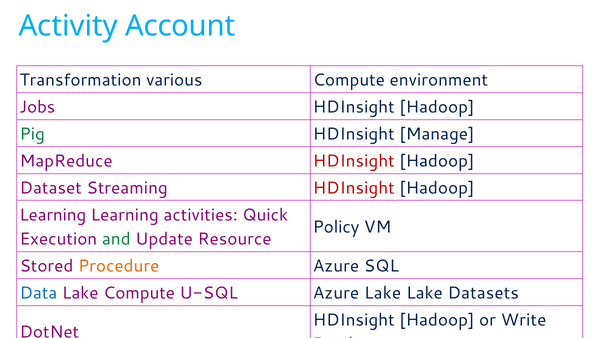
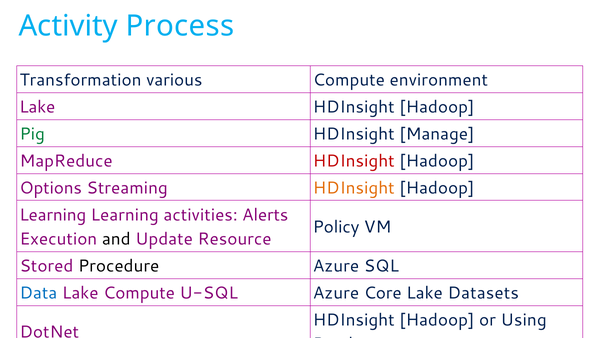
Account: Account -> Process
Jobs at (37, 107): Jobs -> Lake
Dataset: Dataset -> Options
HDInsight at (354, 188) colour: red -> orange
Quick: Quick -> Alerts
and colour: green -> black
Procedure colour: orange -> black
Azure Lake: Lake -> Core
Write: Write -> Using
